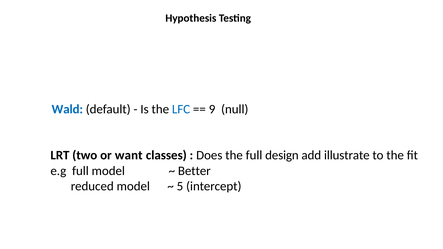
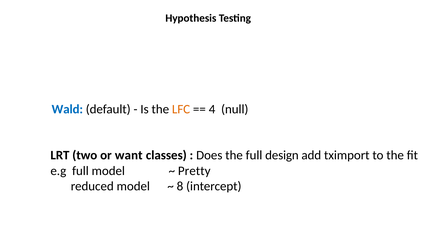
LFC colour: blue -> orange
9: 9 -> 4
illustrate: illustrate -> tximport
Better: Better -> Pretty
5: 5 -> 8
